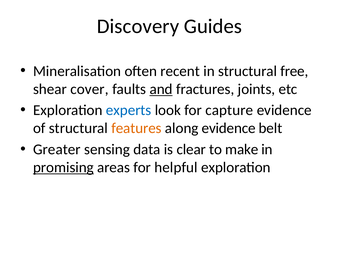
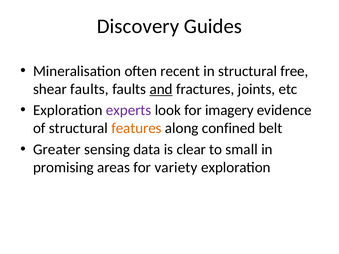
shear cover: cover -> faults
experts colour: blue -> purple
capture: capture -> imagery
along evidence: evidence -> confined
make: make -> small
promising underline: present -> none
helpful: helpful -> variety
